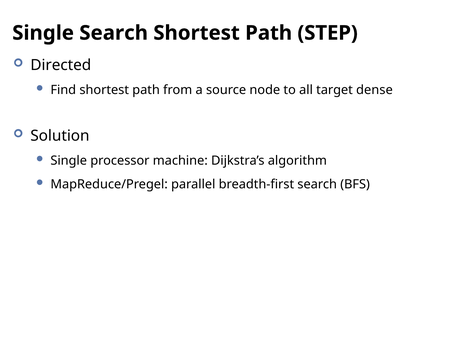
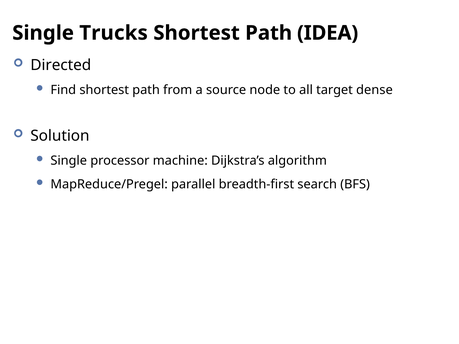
Single Search: Search -> Trucks
STEP: STEP -> IDEA
